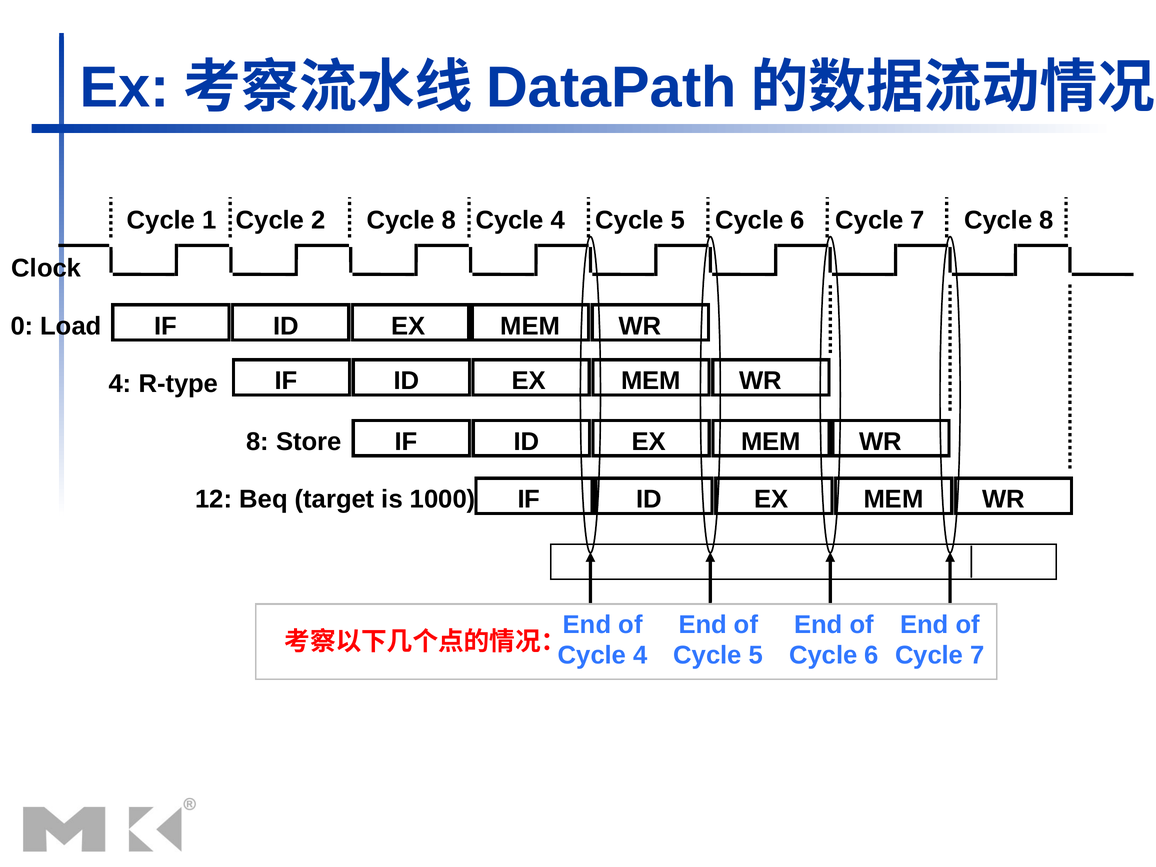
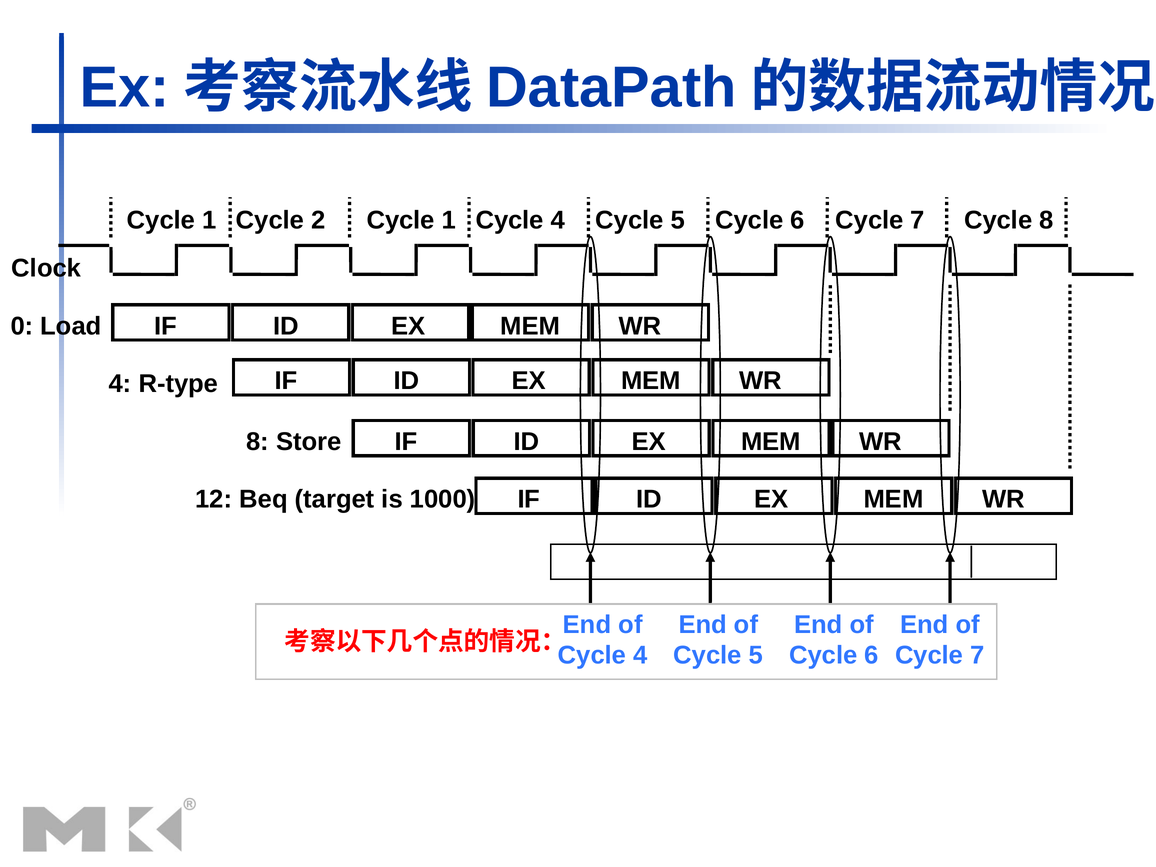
2 Cycle 8: 8 -> 1
